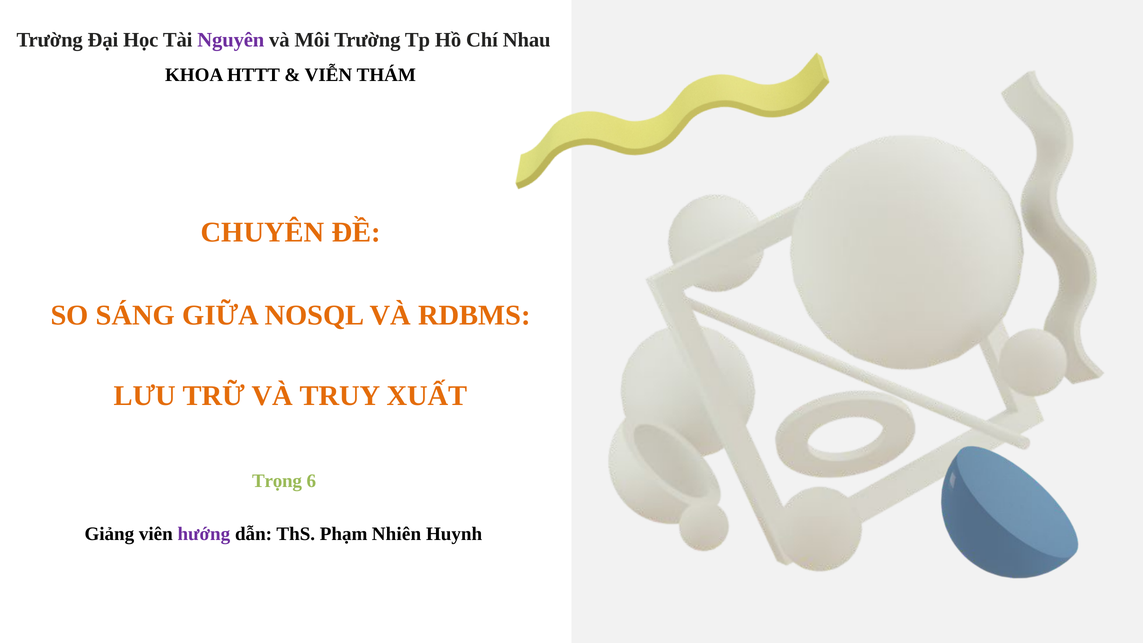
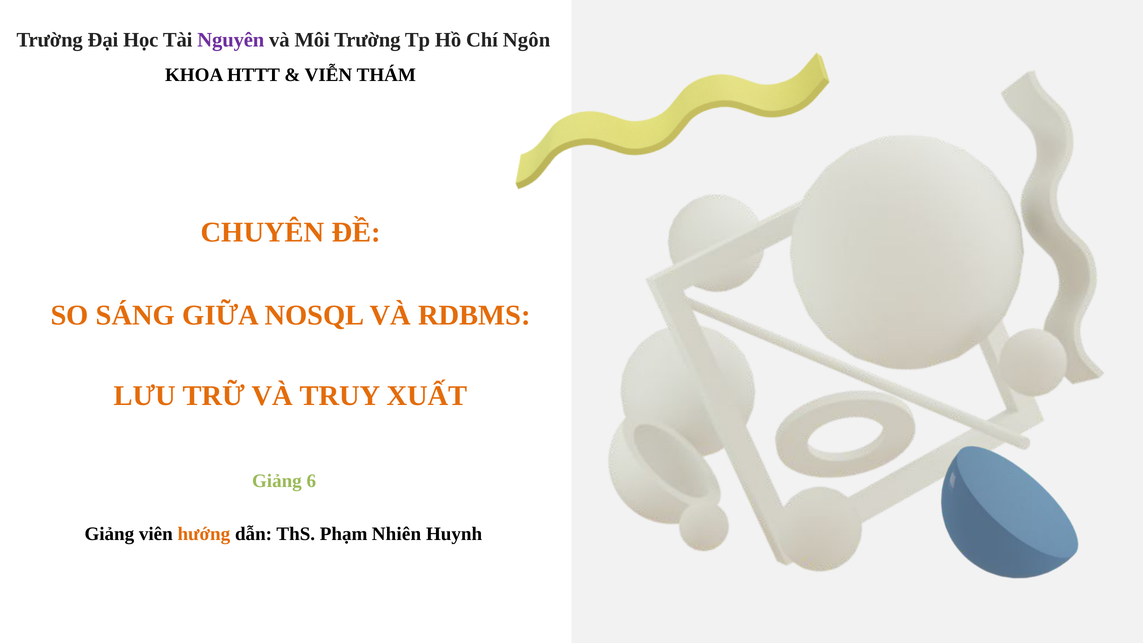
Nhau: Nhau -> Ngôn
Trọng at (277, 481): Trọng -> Giảng
hướng colour: purple -> orange
